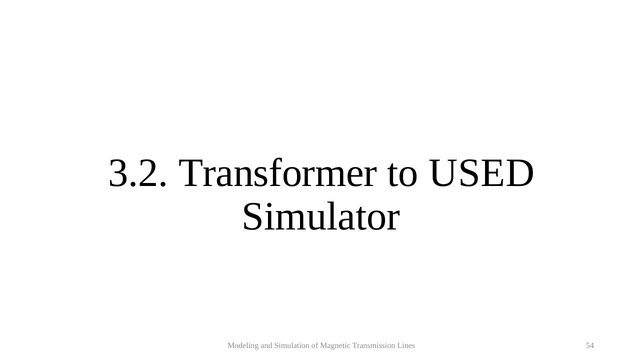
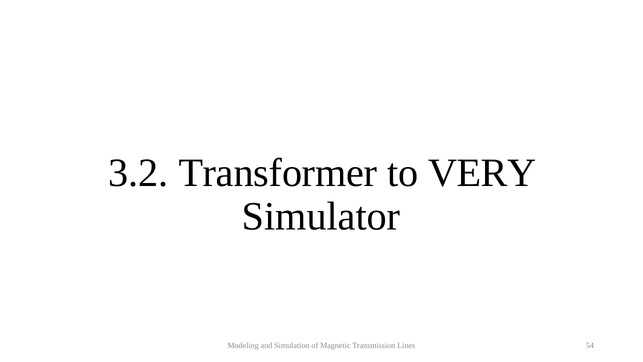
USED: USED -> VERY
